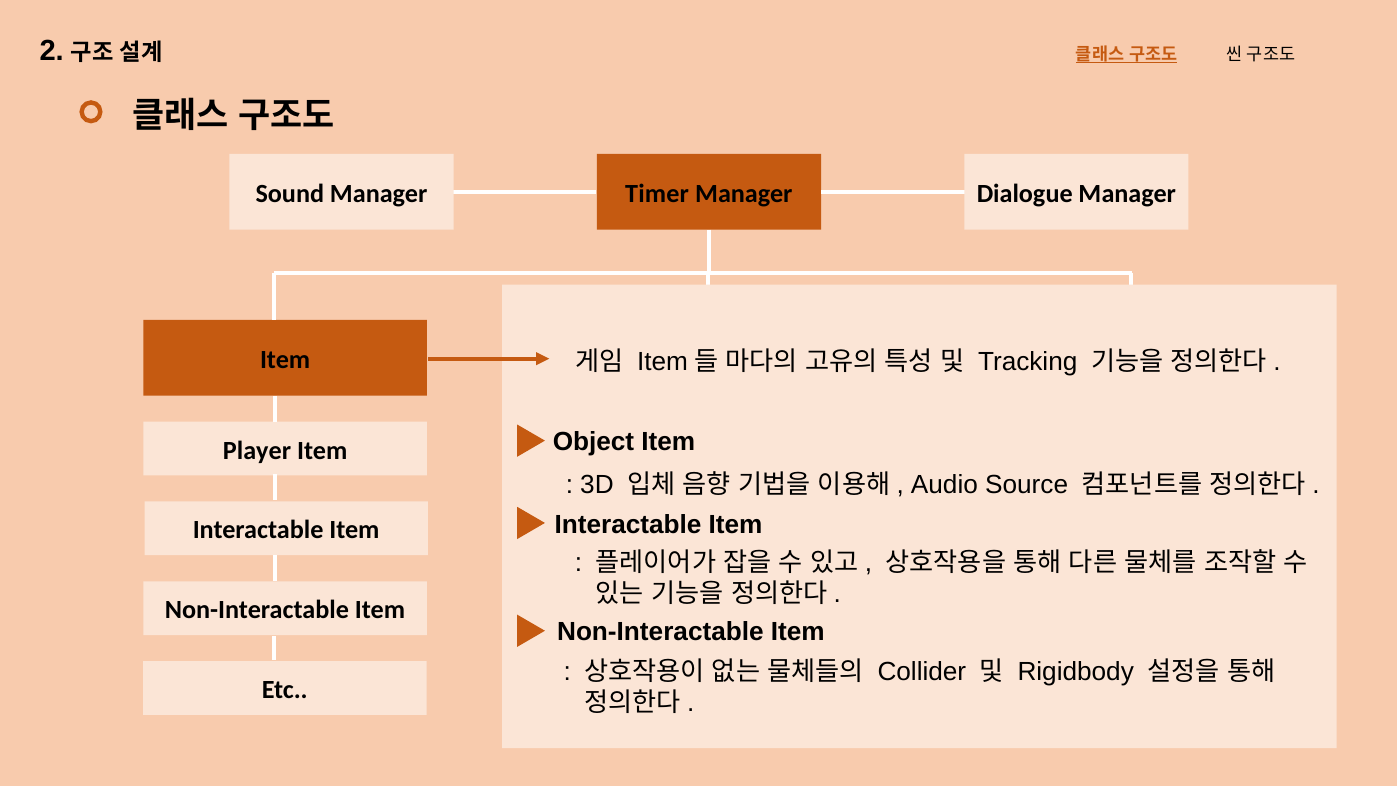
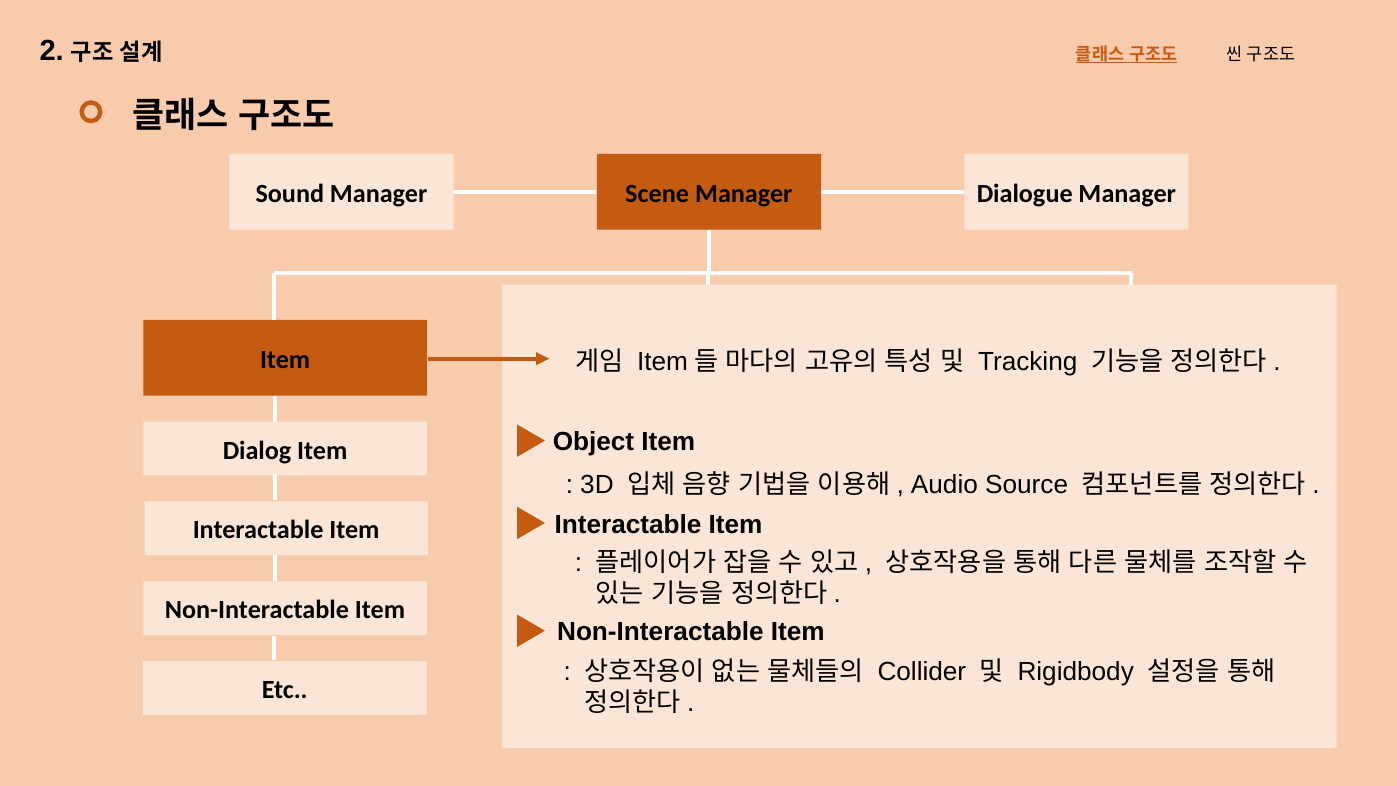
Timer: Timer -> Scene
Player: Player -> Dialog
